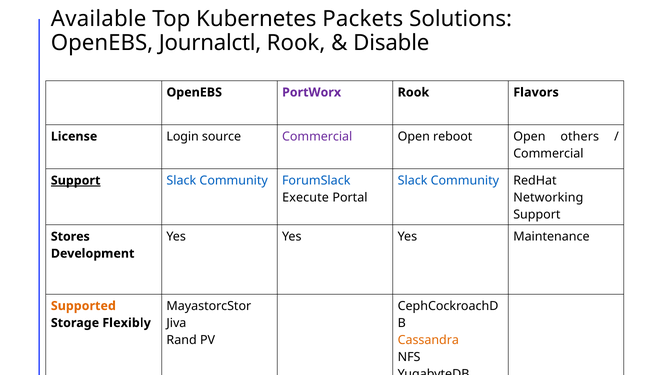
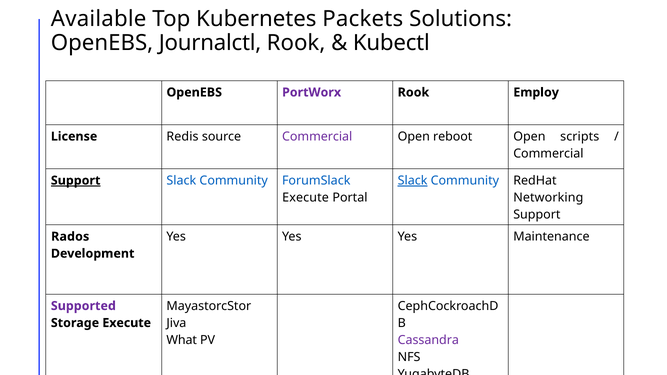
Disable: Disable -> Kubectl
Flavors: Flavors -> Employ
Login: Login -> Redis
others: others -> scripts
Slack at (413, 181) underline: none -> present
Stores: Stores -> Rados
Supported colour: orange -> purple
Storage Flexibly: Flexibly -> Execute
Rand: Rand -> What
Cassandra colour: orange -> purple
